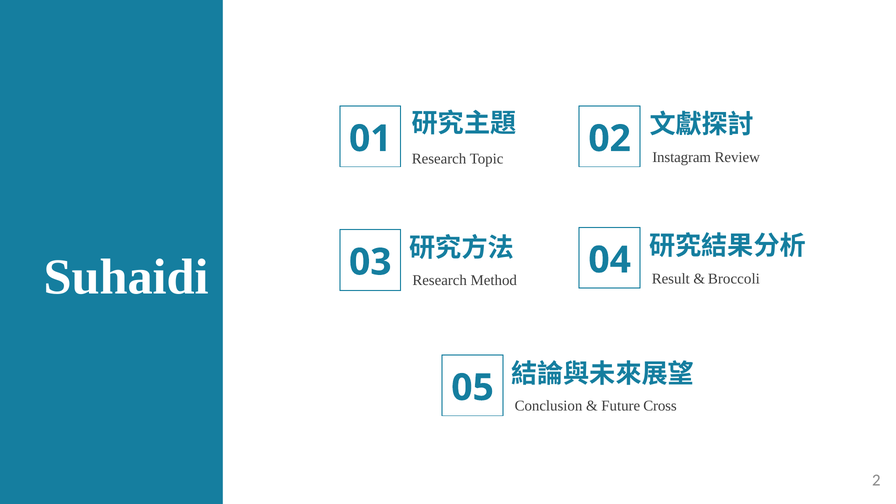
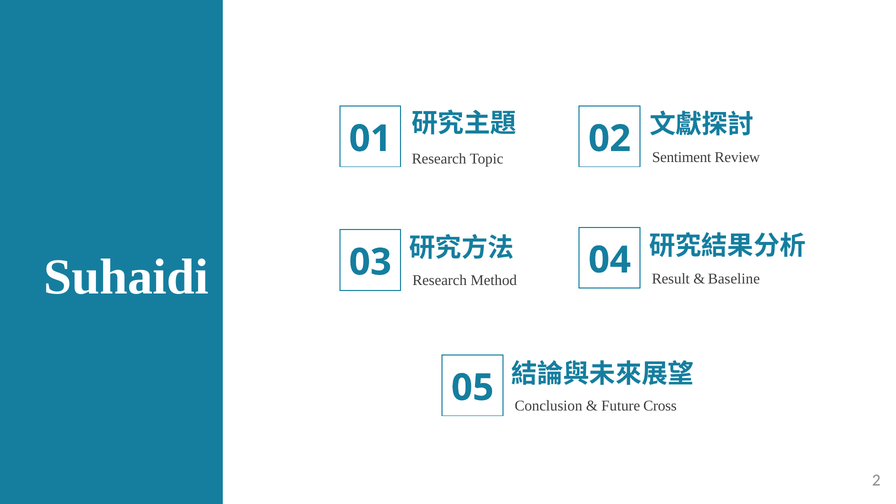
Instagram: Instagram -> Sentiment
Broccoli: Broccoli -> Baseline
